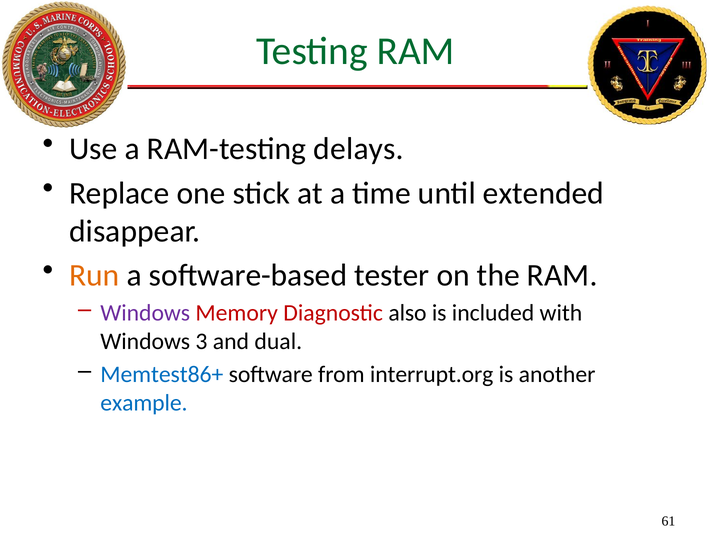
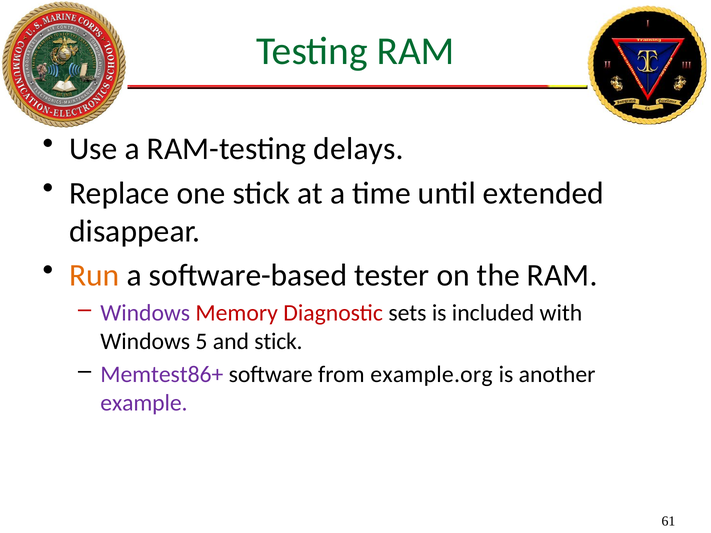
also: also -> sets
3: 3 -> 5
and dual: dual -> stick
Memtest86+ colour: blue -> purple
interrupt.org: interrupt.org -> example.org
example colour: blue -> purple
